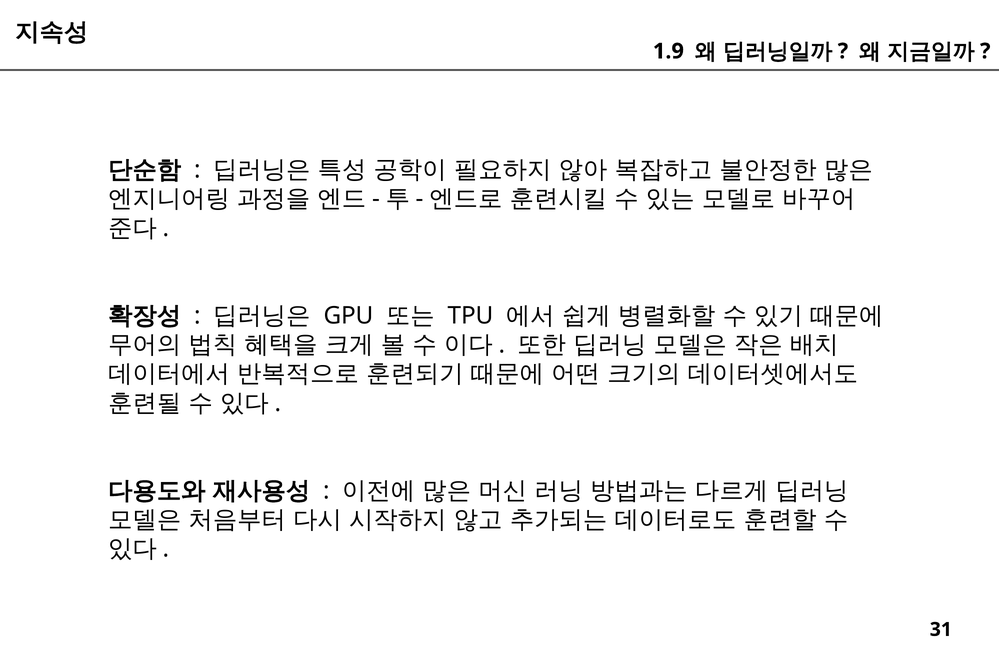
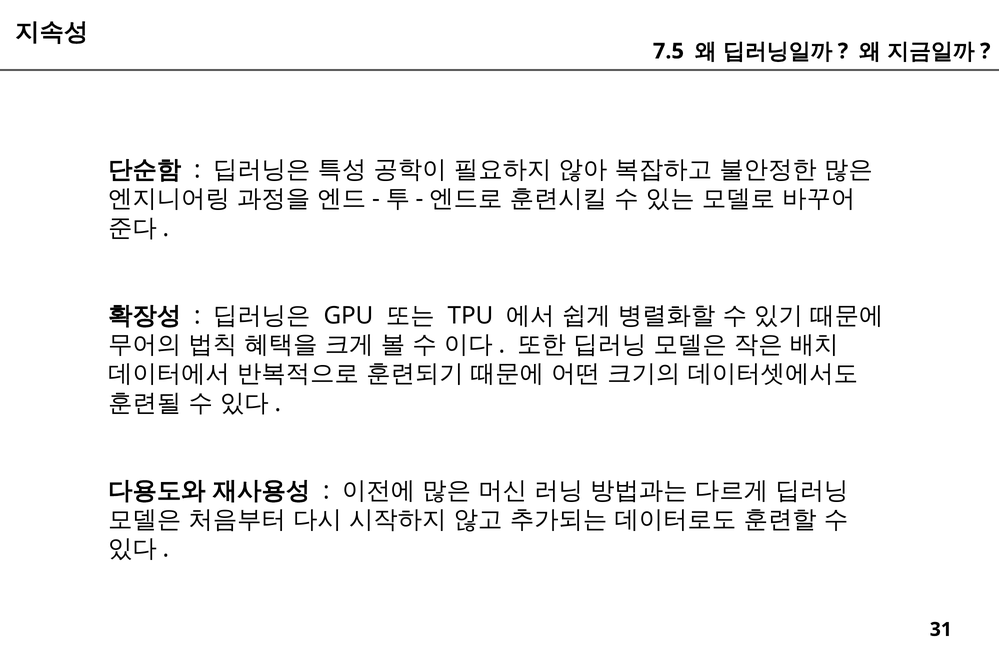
1.9: 1.9 -> 7.5
